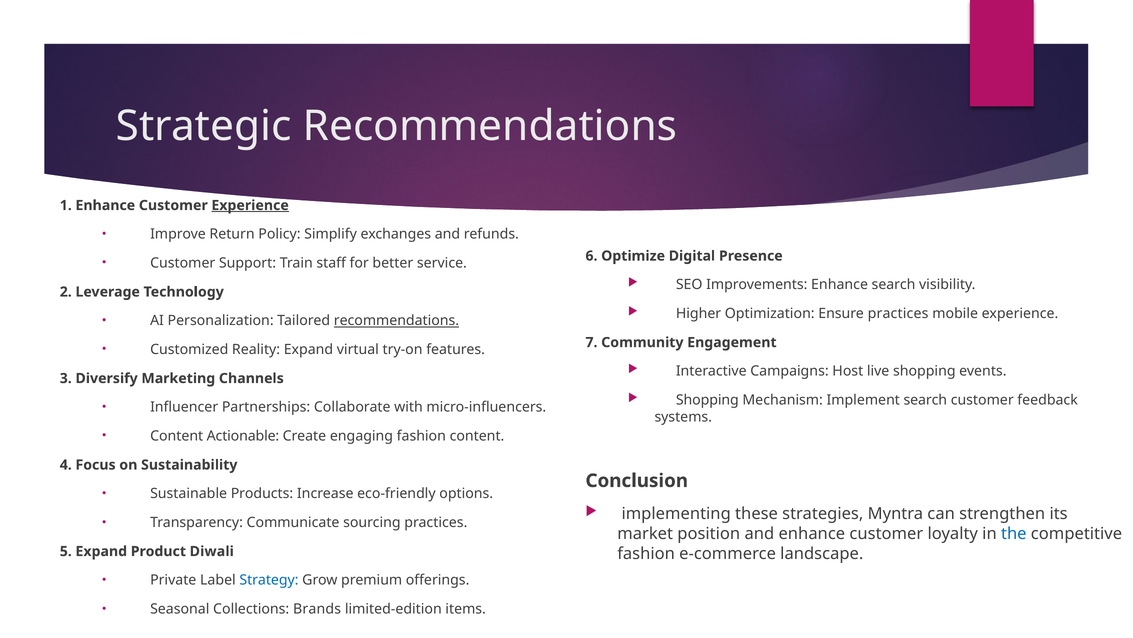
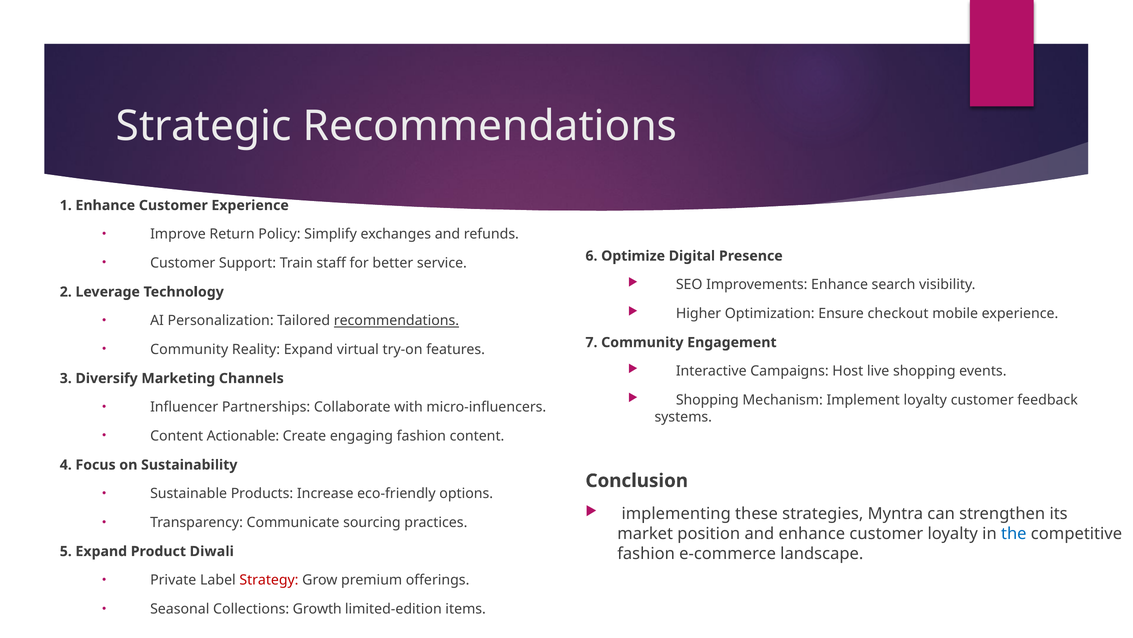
Experience at (250, 205) underline: present -> none
Ensure practices: practices -> checkout
Customized at (189, 349): Customized -> Community
Implement search: search -> loyalty
Strategy colour: blue -> red
Brands: Brands -> Growth
